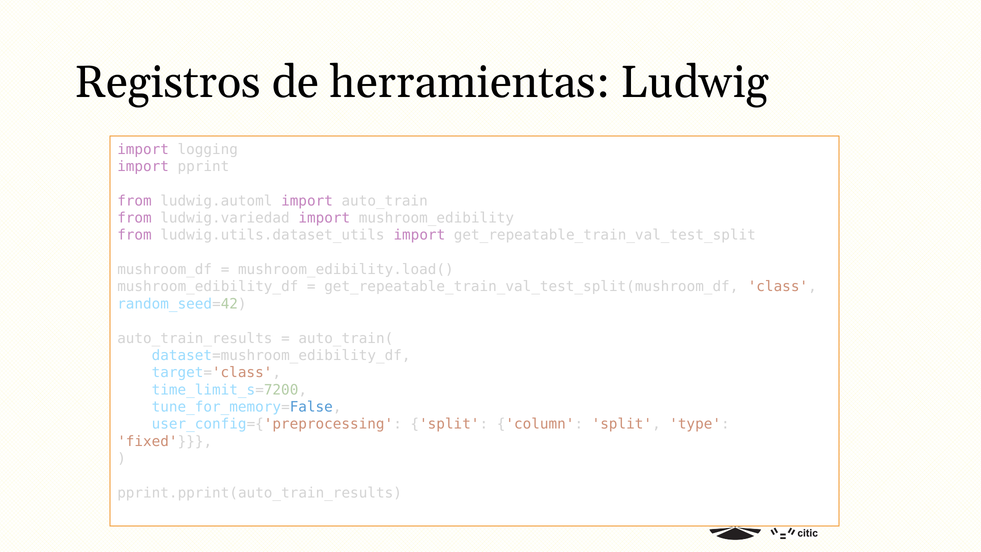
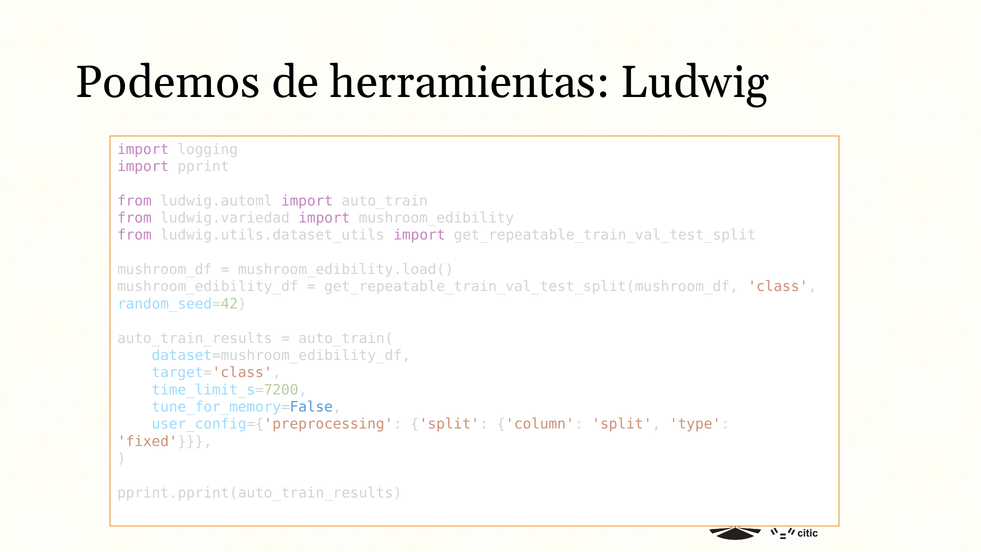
Registros: Registros -> Podemos
